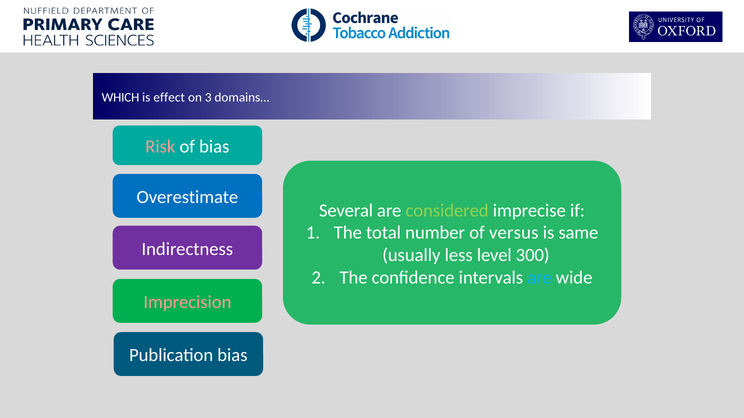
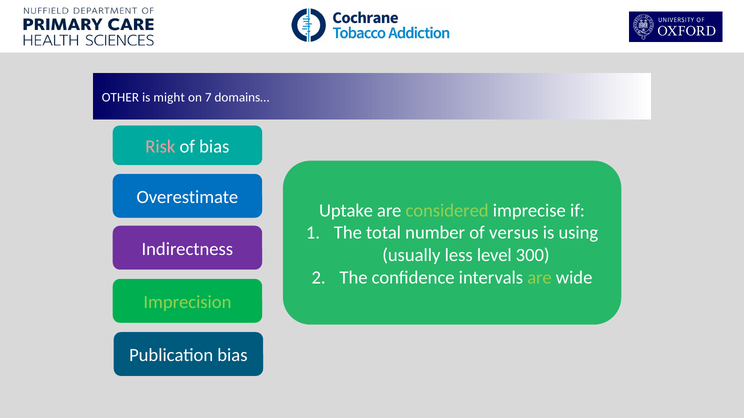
WHICH: WHICH -> OTHER
effect: effect -> might
3: 3 -> 7
Several: Several -> Uptake
same: same -> using
are at (540, 278) colour: light blue -> light green
Imprecision colour: pink -> light green
